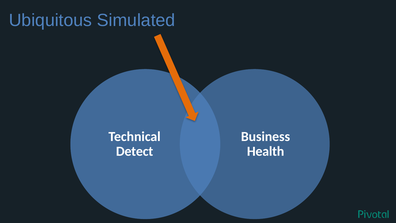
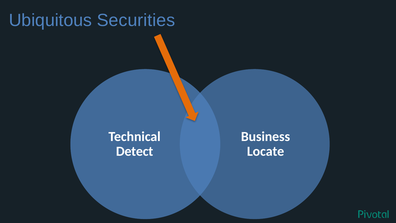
Simulated: Simulated -> Securities
Health: Health -> Locate
